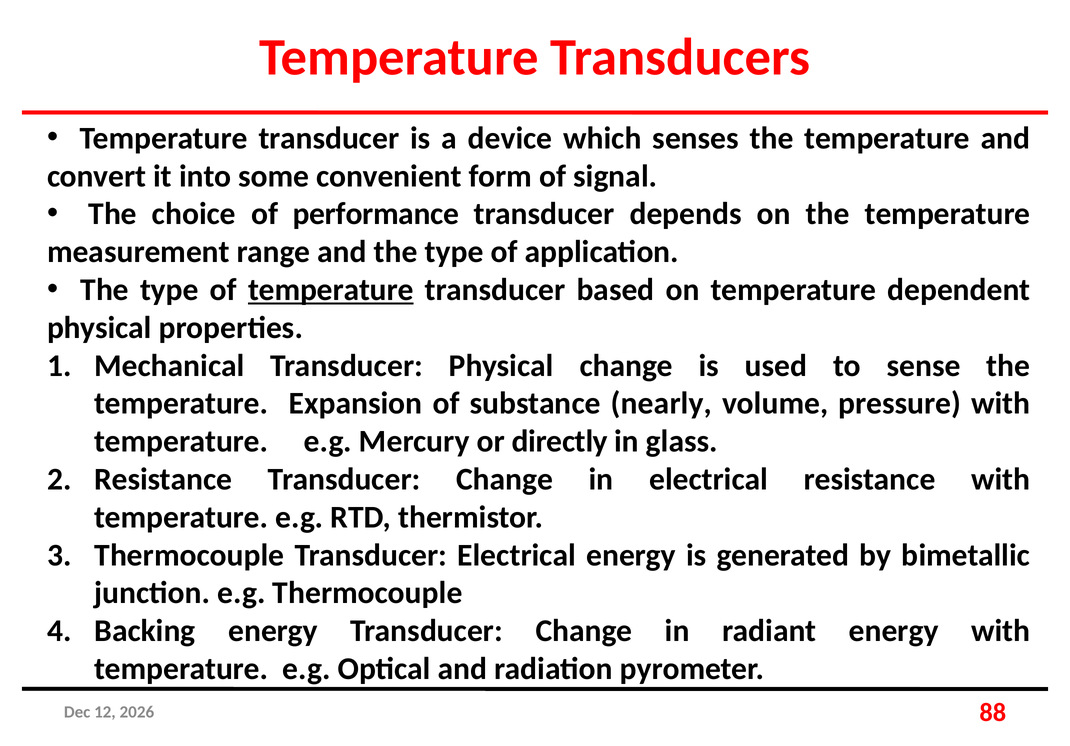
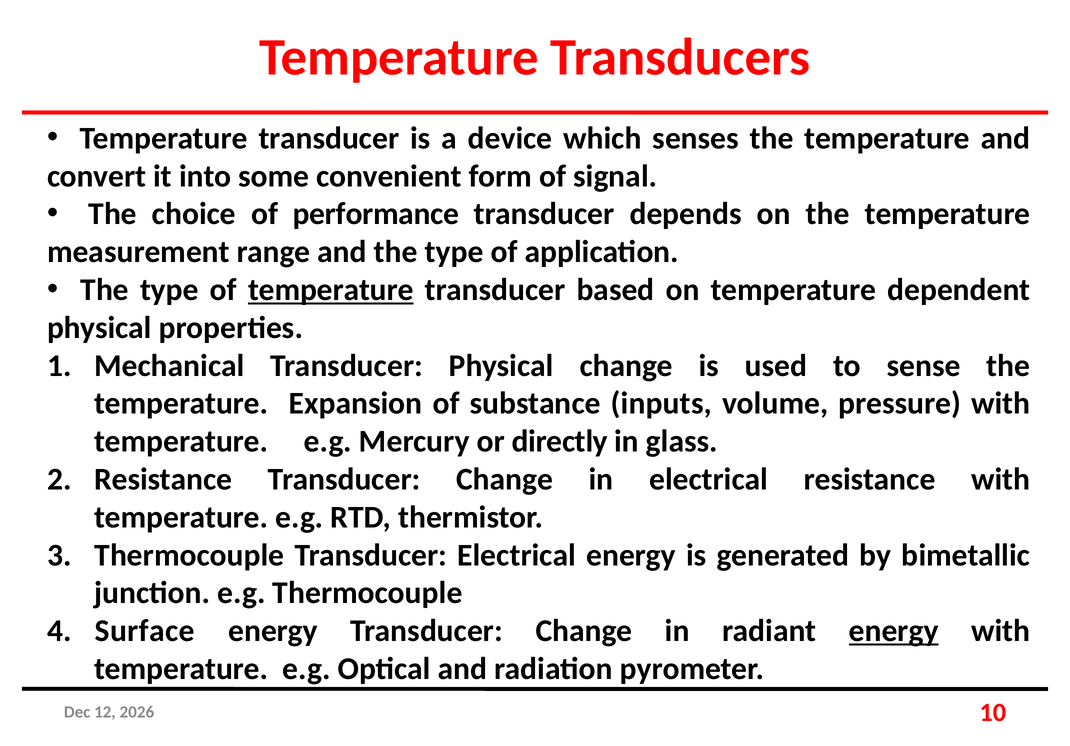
nearly: nearly -> inputs
Backing: Backing -> Surface
energy at (894, 631) underline: none -> present
88: 88 -> 10
